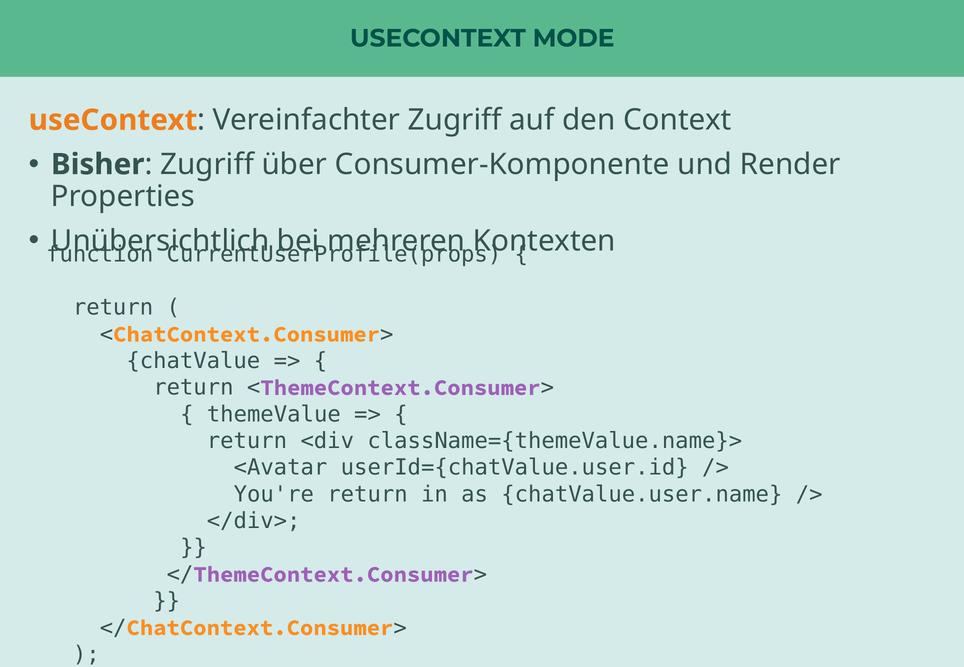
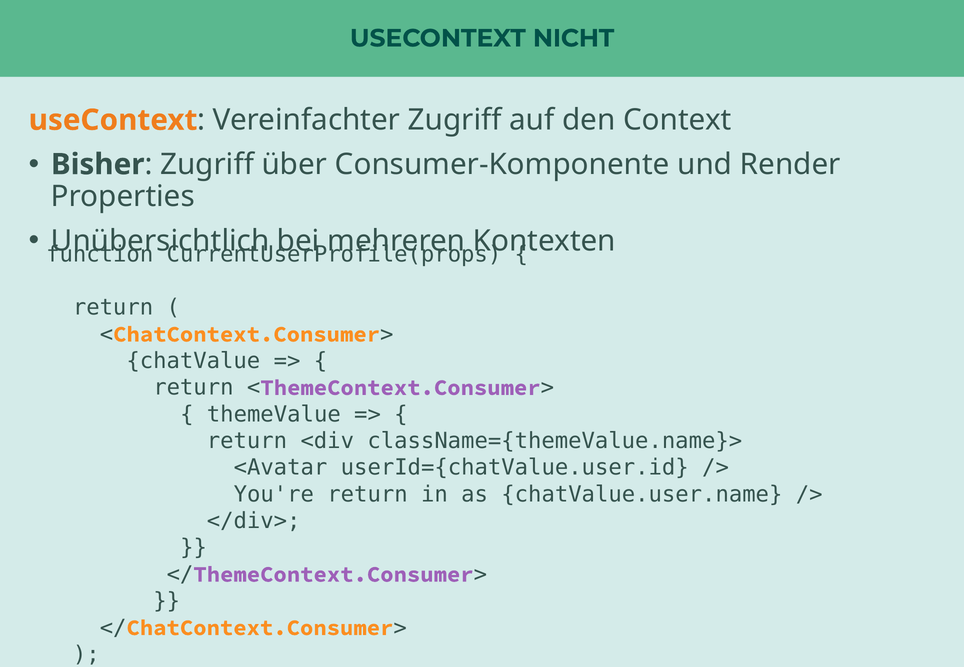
MODE: MODE -> NICHT
